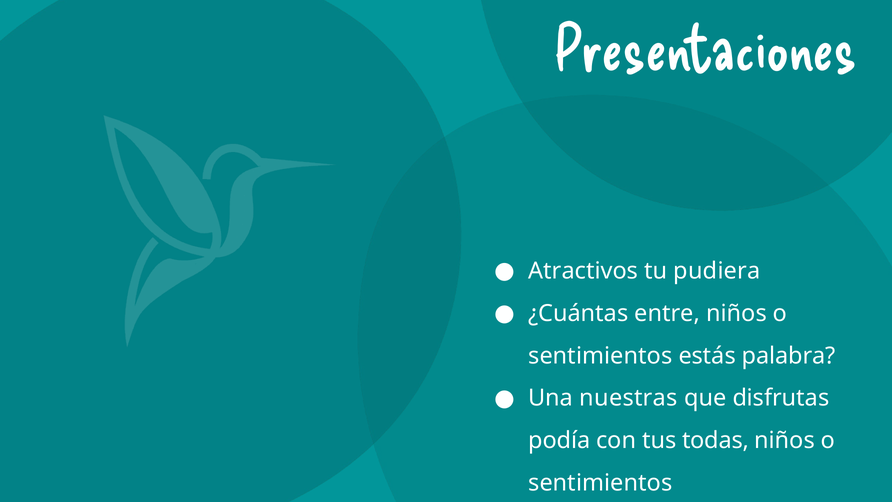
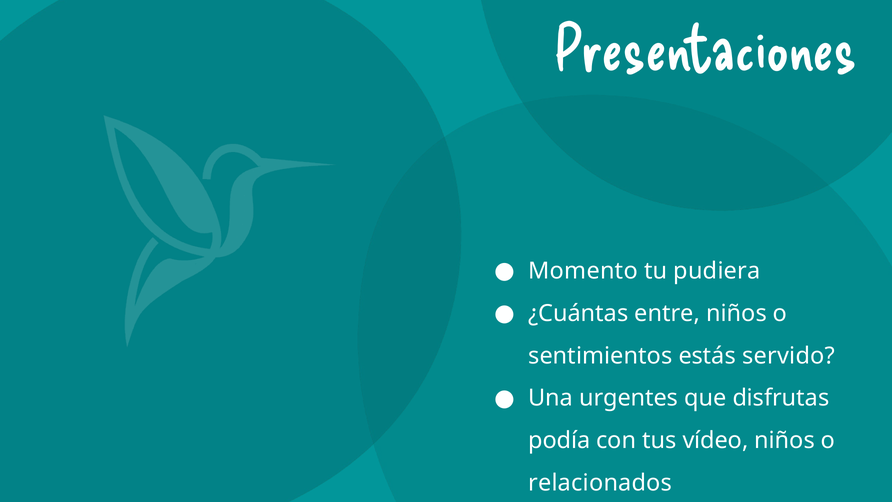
Atractivos: Atractivos -> Momento
palabra: palabra -> servido
nuestras: nuestras -> urgentes
todas: todas -> vídeo
sentimientos at (600, 483): sentimientos -> relacionados
